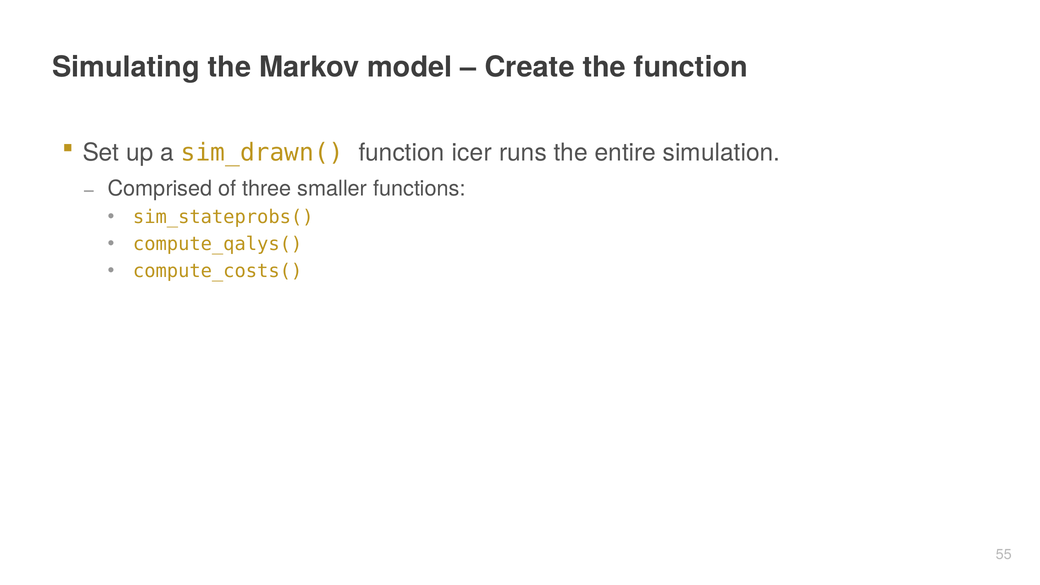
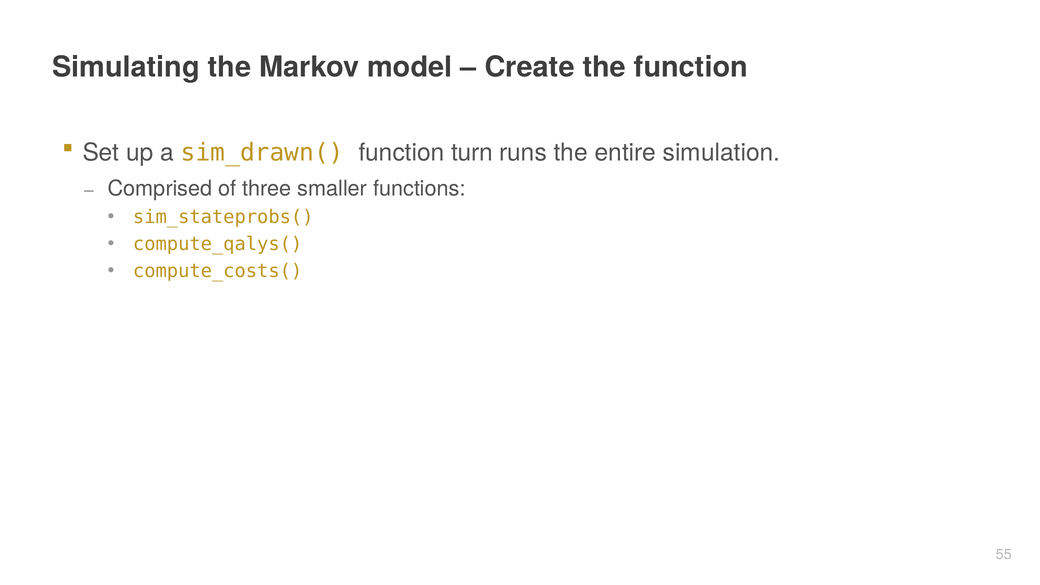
icer: icer -> turn
